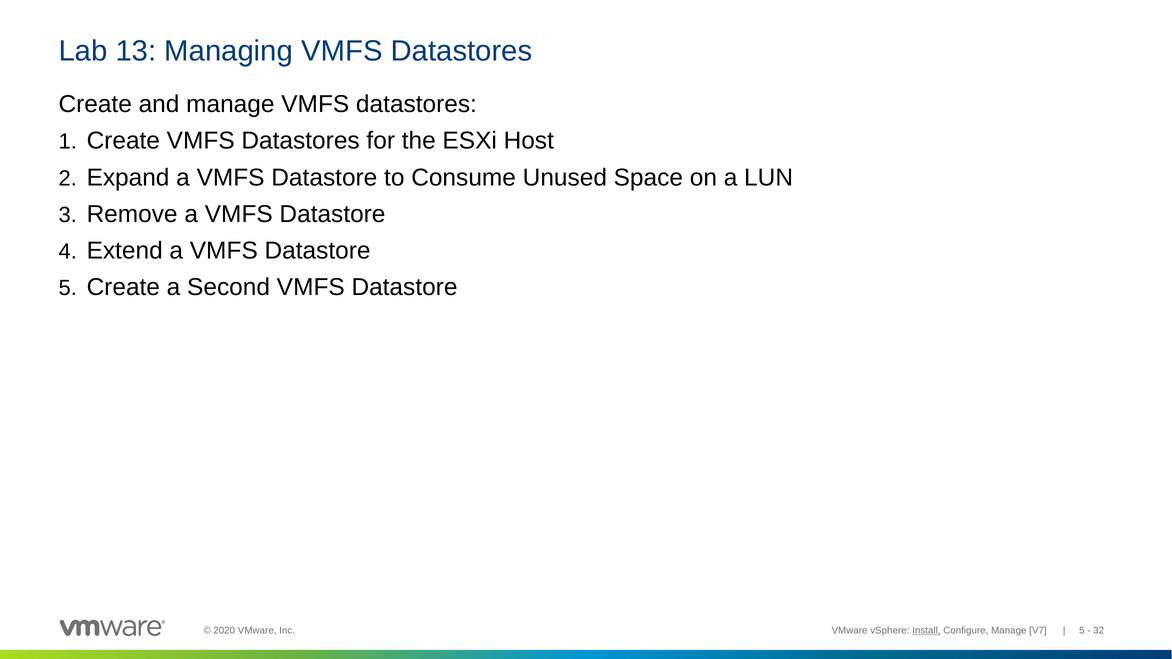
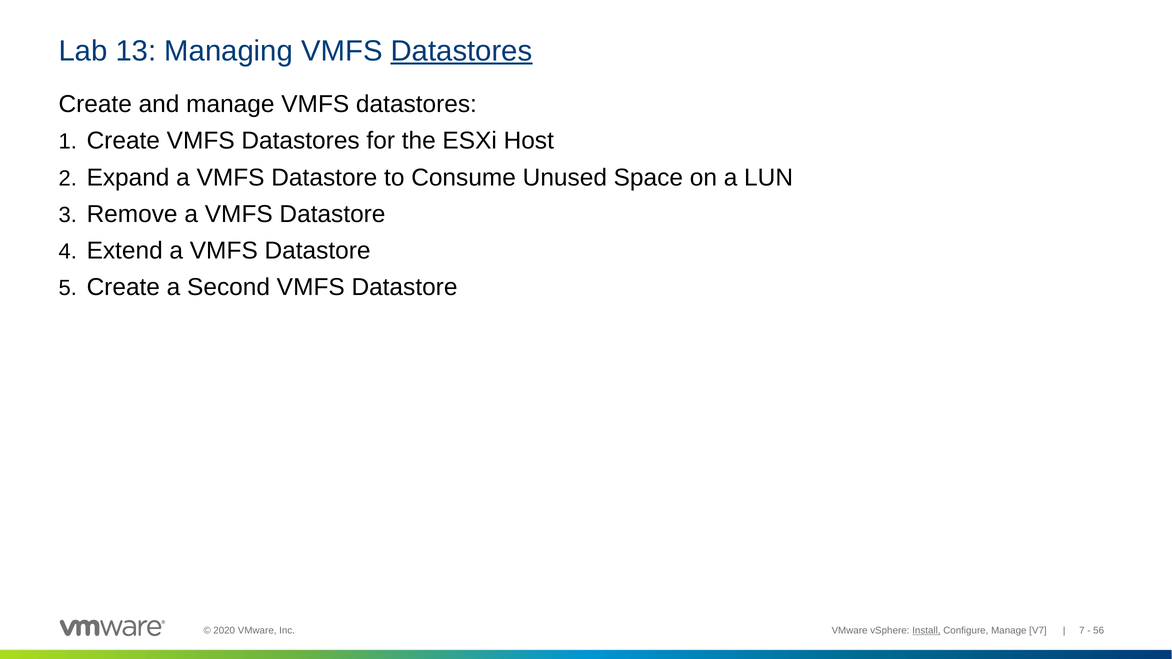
Datastores at (461, 51) underline: none -> present
5 at (1082, 631): 5 -> 7
32: 32 -> 56
